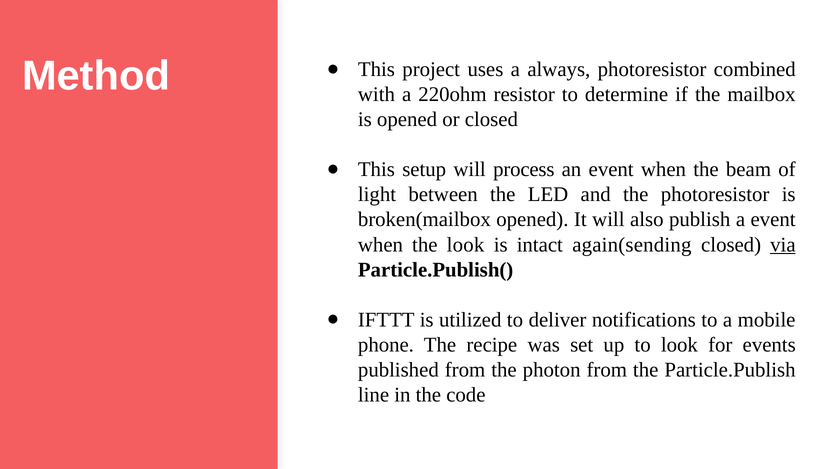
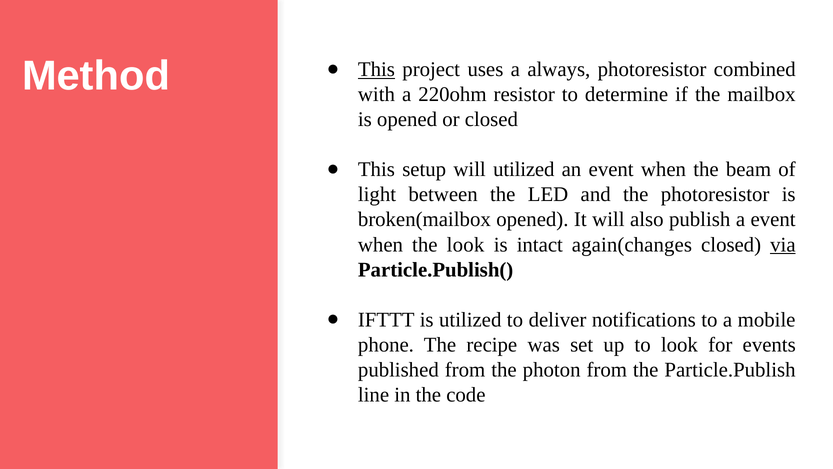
This at (376, 69) underline: none -> present
will process: process -> utilized
again(sending: again(sending -> again(changes
